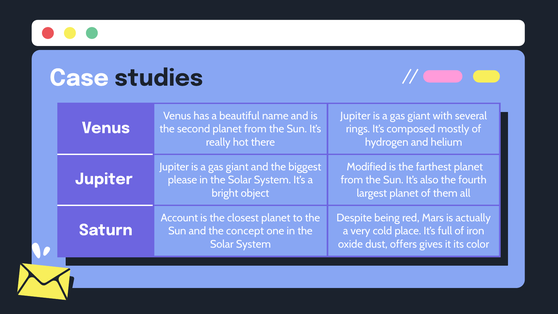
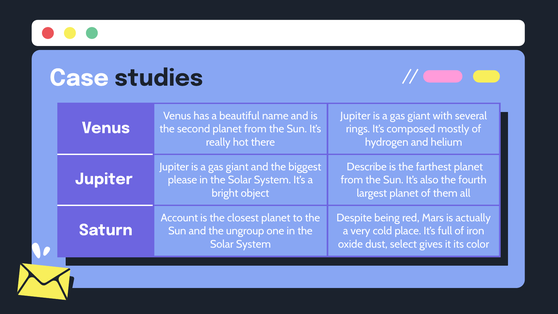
Modified: Modified -> Describe
concept: concept -> ungroup
offers: offers -> select
